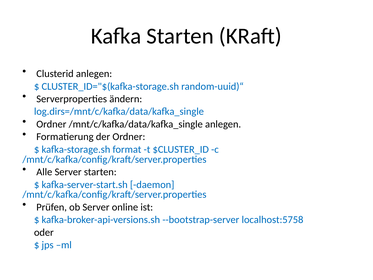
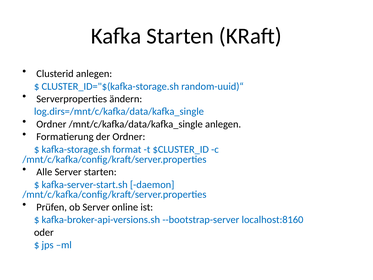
localhost:5758: localhost:5758 -> localhost:8160
